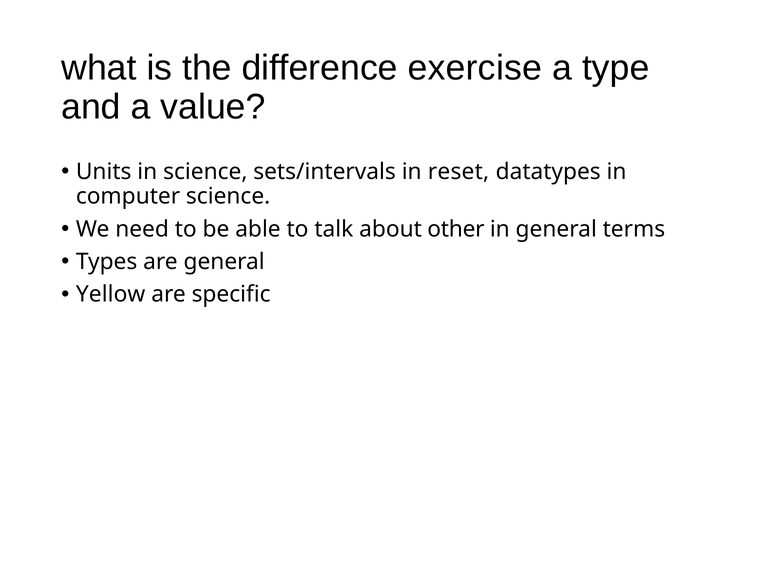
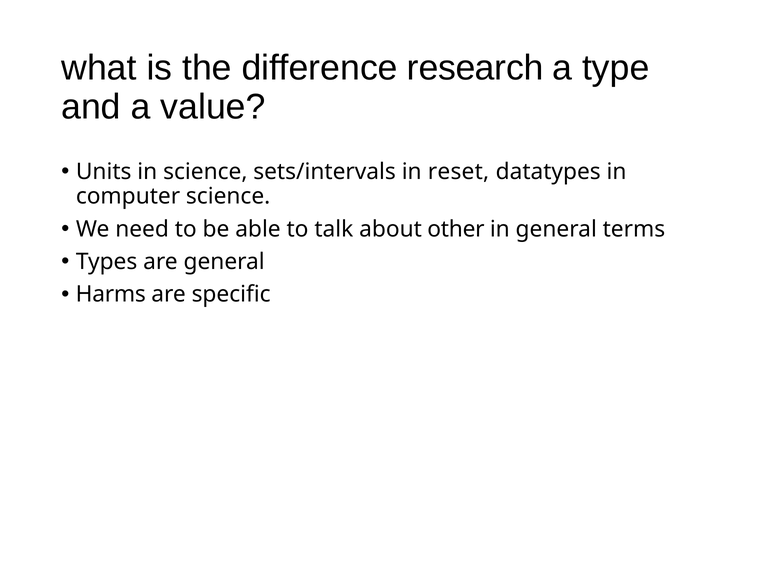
exercise: exercise -> research
Yellow: Yellow -> Harms
